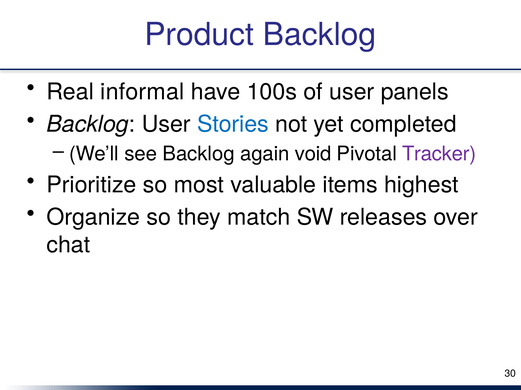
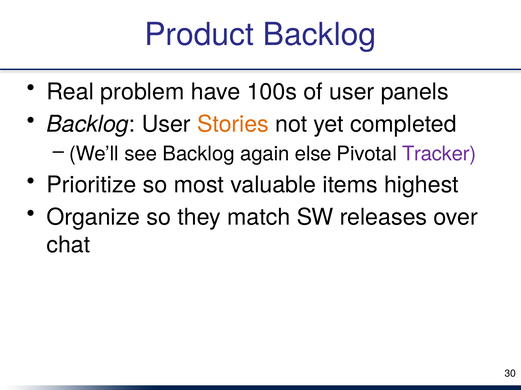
informal: informal -> problem
Stories colour: blue -> orange
void: void -> else
